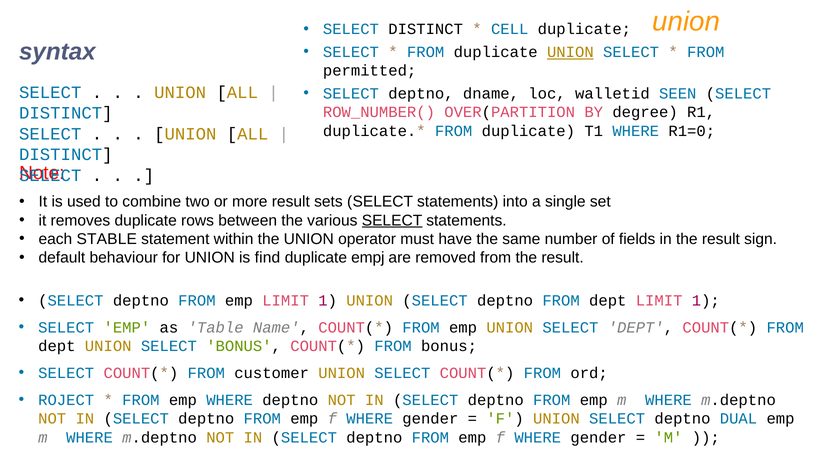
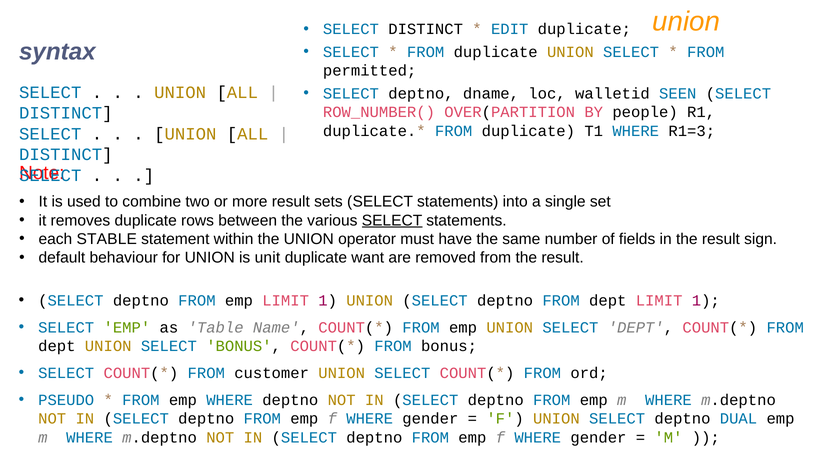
CELL: CELL -> EDIT
UNION at (570, 52) underline: present -> none
degree: degree -> people
R1=0: R1=0 -> R1=3
find: find -> unit
empj: empj -> want
ROJECT: ROJECT -> PSEUDO
